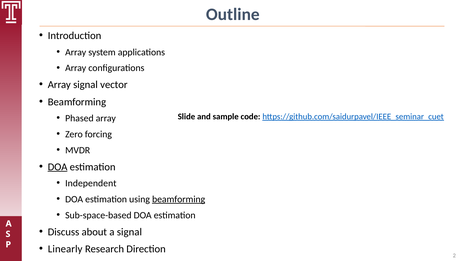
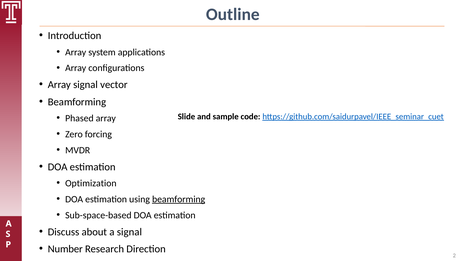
DOA at (58, 167) underline: present -> none
Independent: Independent -> Optimization
Linearly: Linearly -> Number
